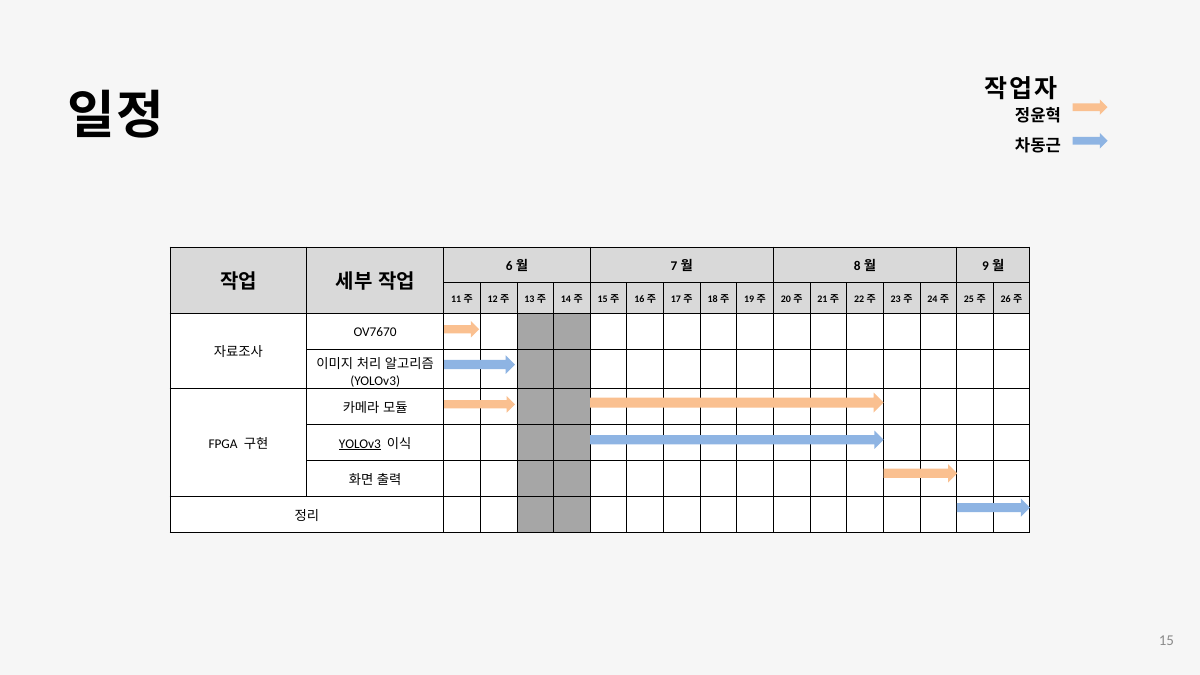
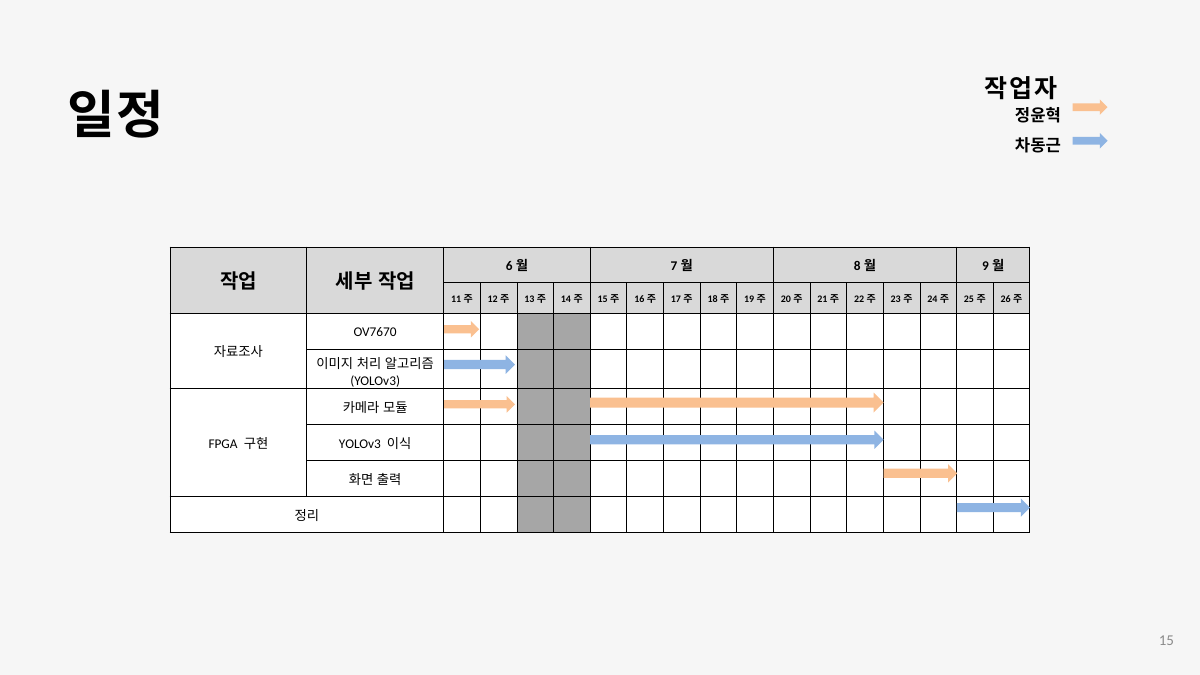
YOLOv3 at (360, 444) underline: present -> none
